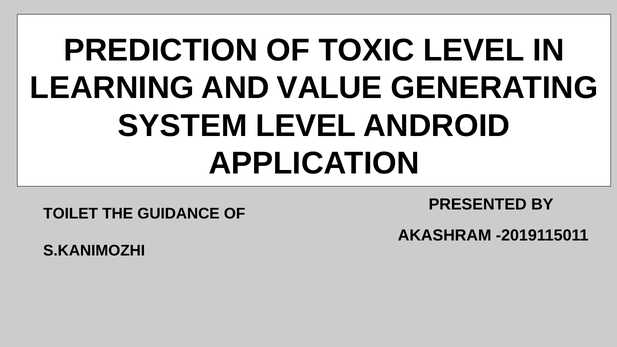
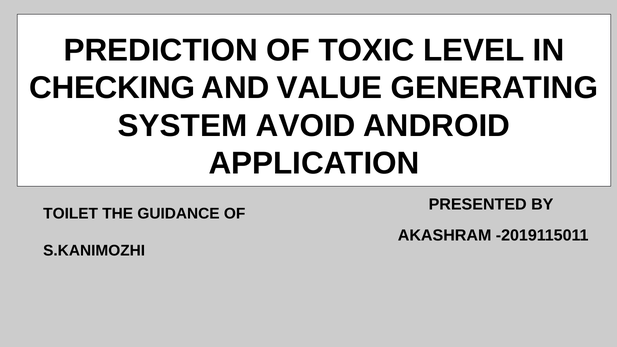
LEARNING: LEARNING -> CHECKING
SYSTEM LEVEL: LEVEL -> AVOID
